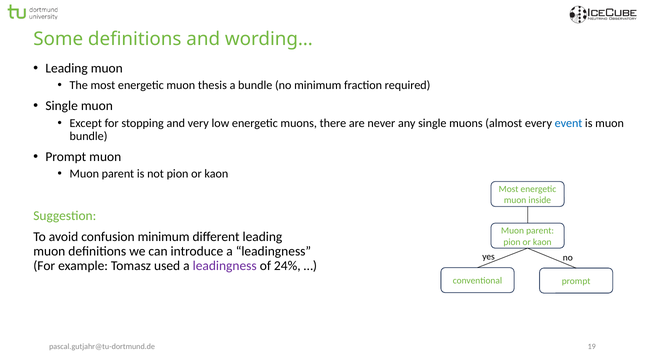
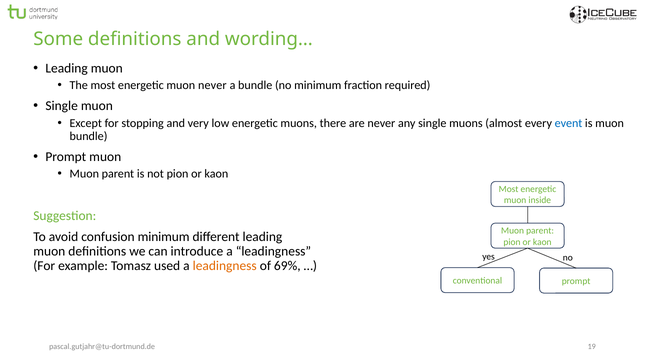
muon thesis: thesis -> never
leadingness at (225, 266) colour: purple -> orange
24%: 24% -> 69%
